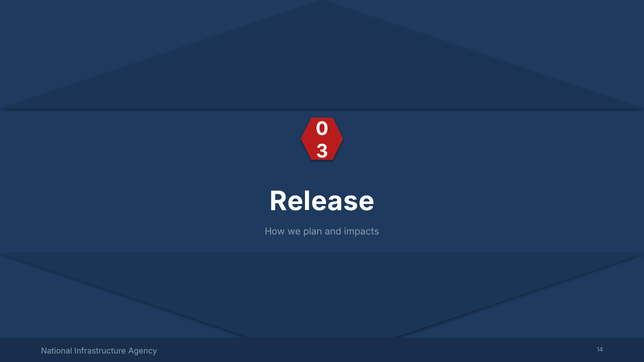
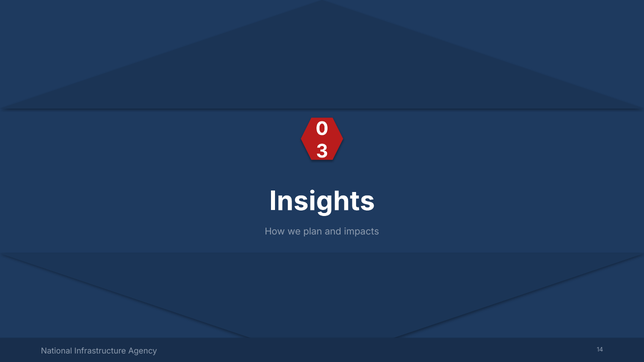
Release: Release -> Insights
